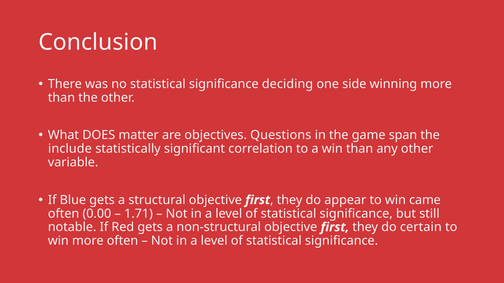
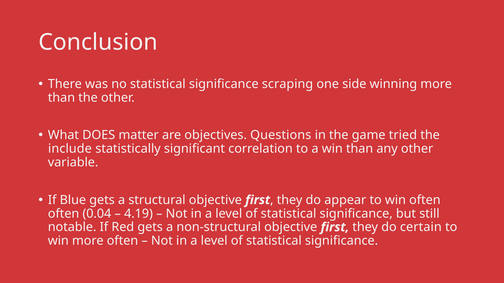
deciding: deciding -> scraping
span: span -> tried
win came: came -> often
0.00: 0.00 -> 0.04
1.71: 1.71 -> 4.19
